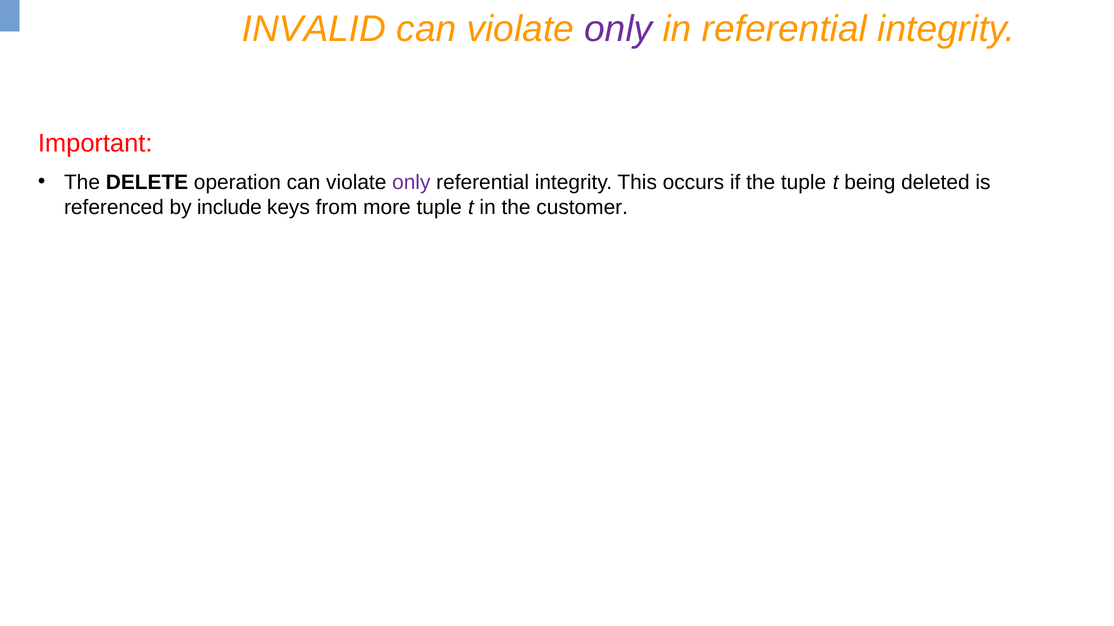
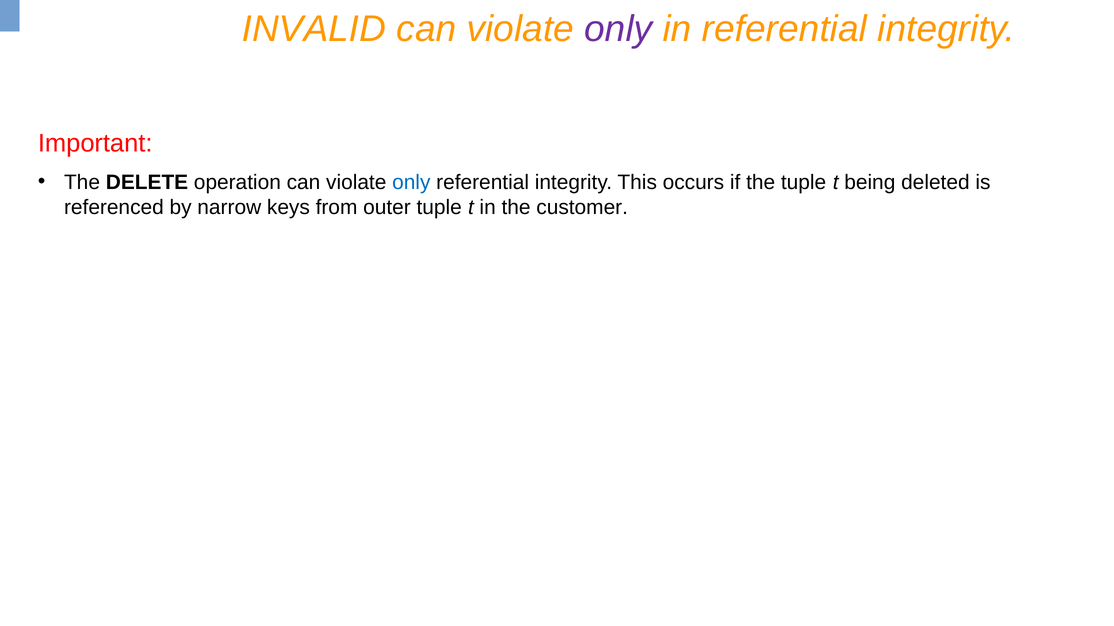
only at (411, 182) colour: purple -> blue
include: include -> narrow
more: more -> outer
